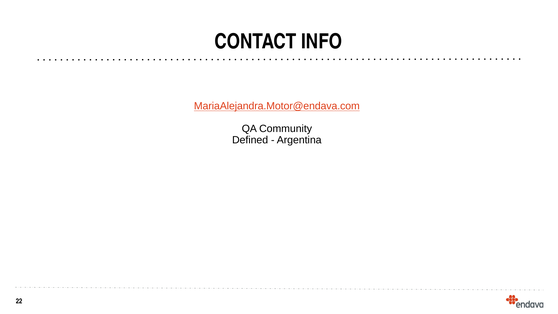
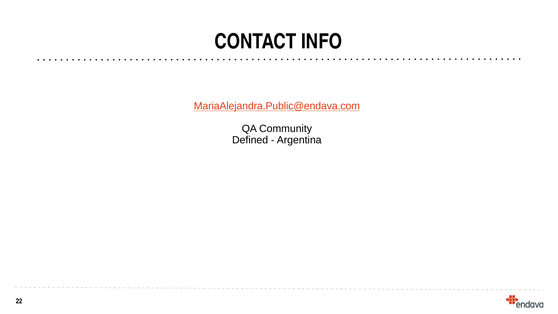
MariaAlejandra.Motor@endava.com: MariaAlejandra.Motor@endava.com -> MariaAlejandra.Public@endava.com
